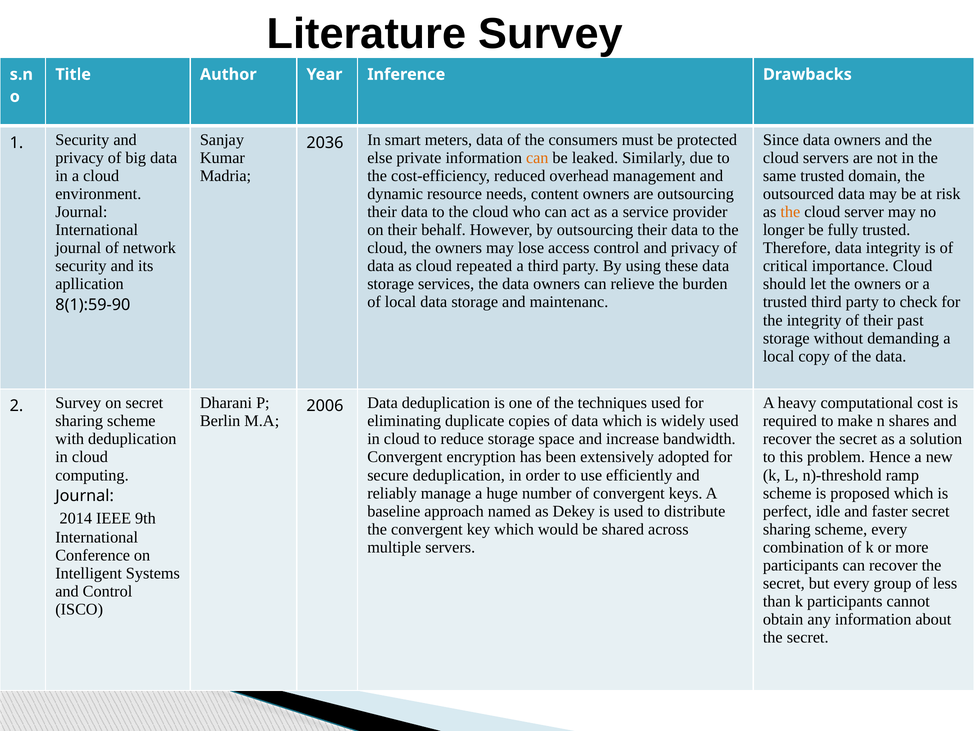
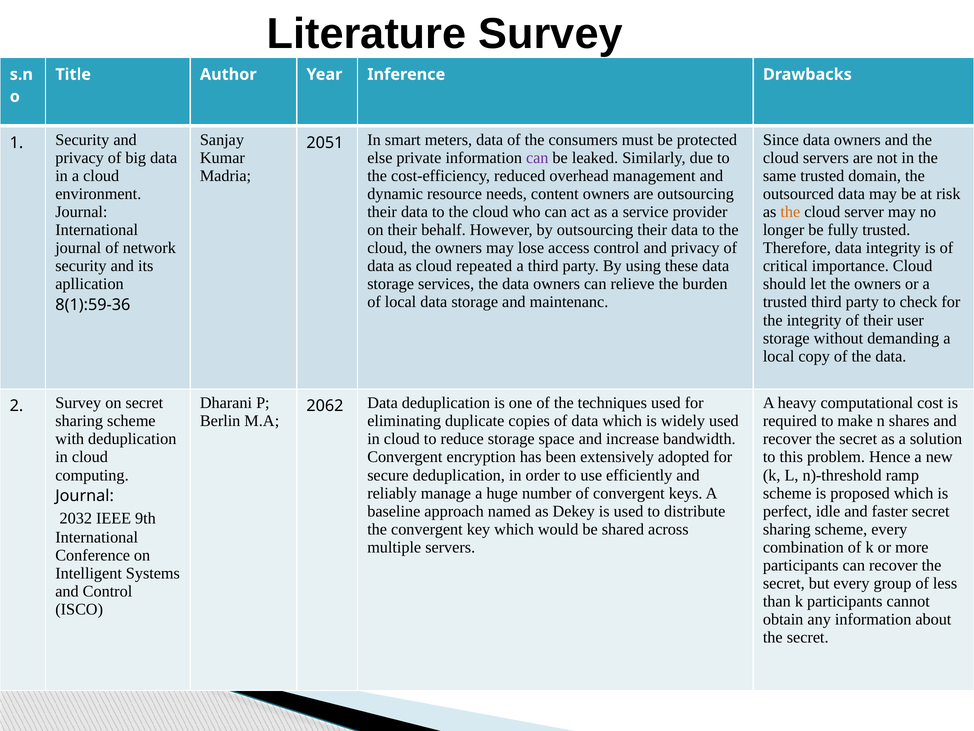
2036: 2036 -> 2051
can at (537, 158) colour: orange -> purple
8(1):59-90: 8(1):59-90 -> 8(1):59-36
past: past -> user
2006: 2006 -> 2062
2014: 2014 -> 2032
